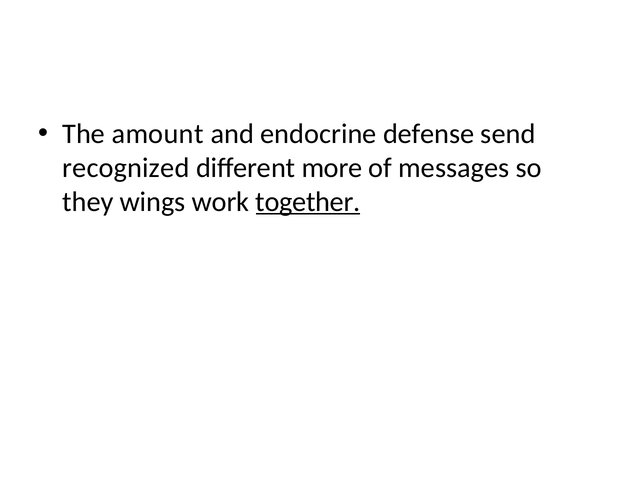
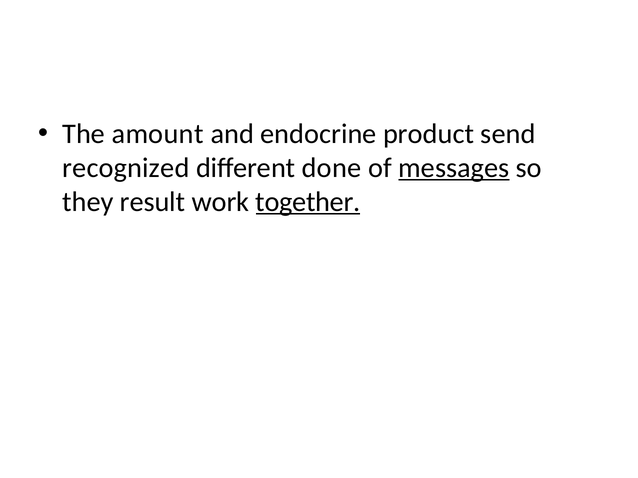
defense: defense -> product
more: more -> done
messages underline: none -> present
wings: wings -> result
